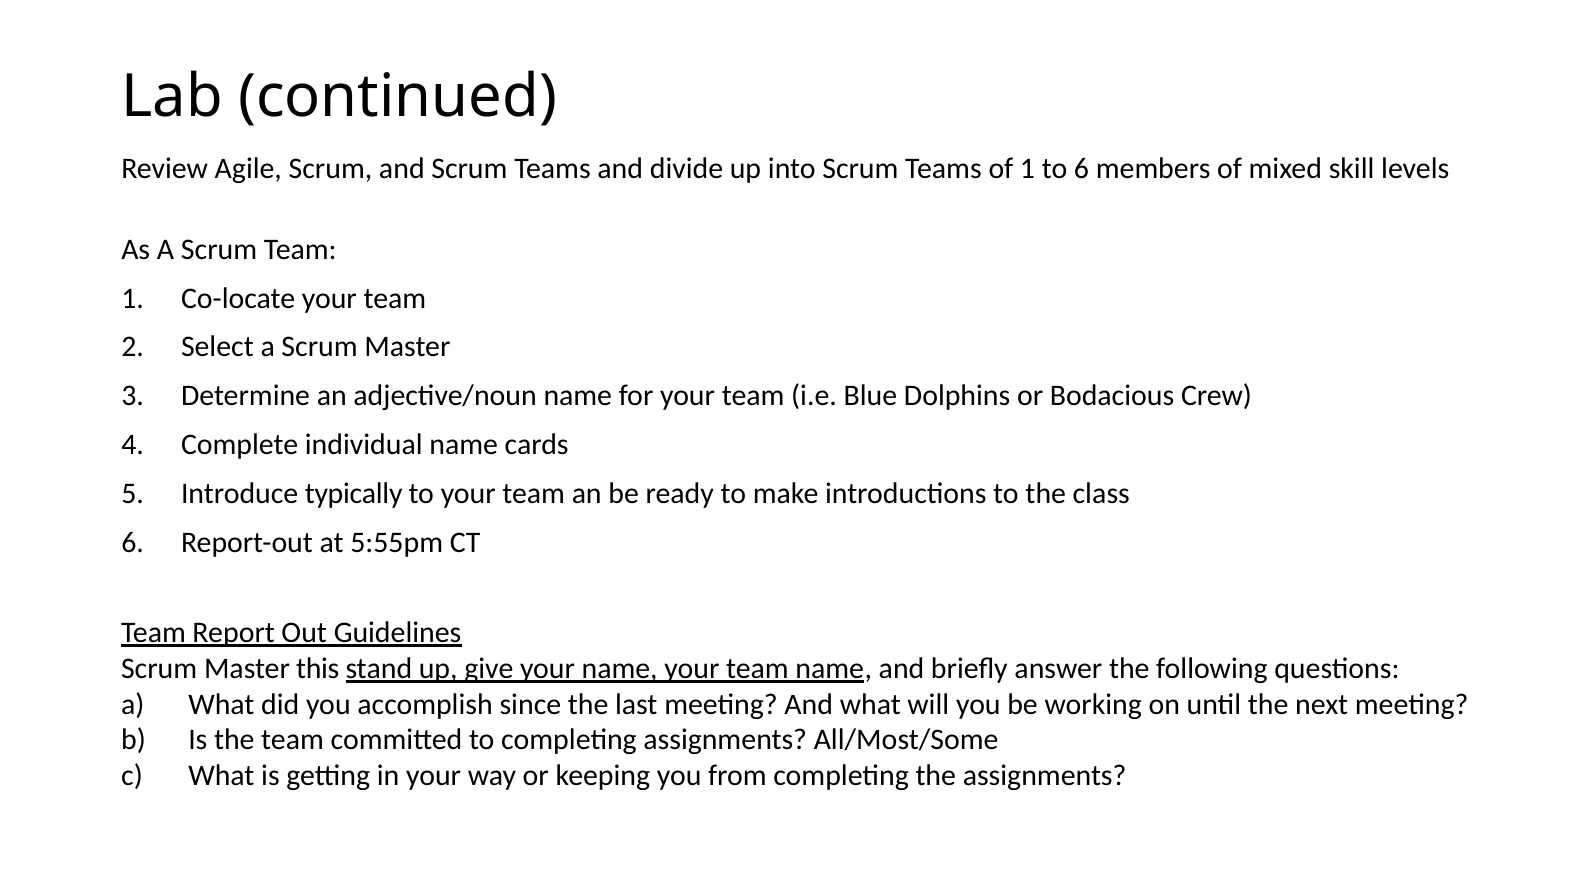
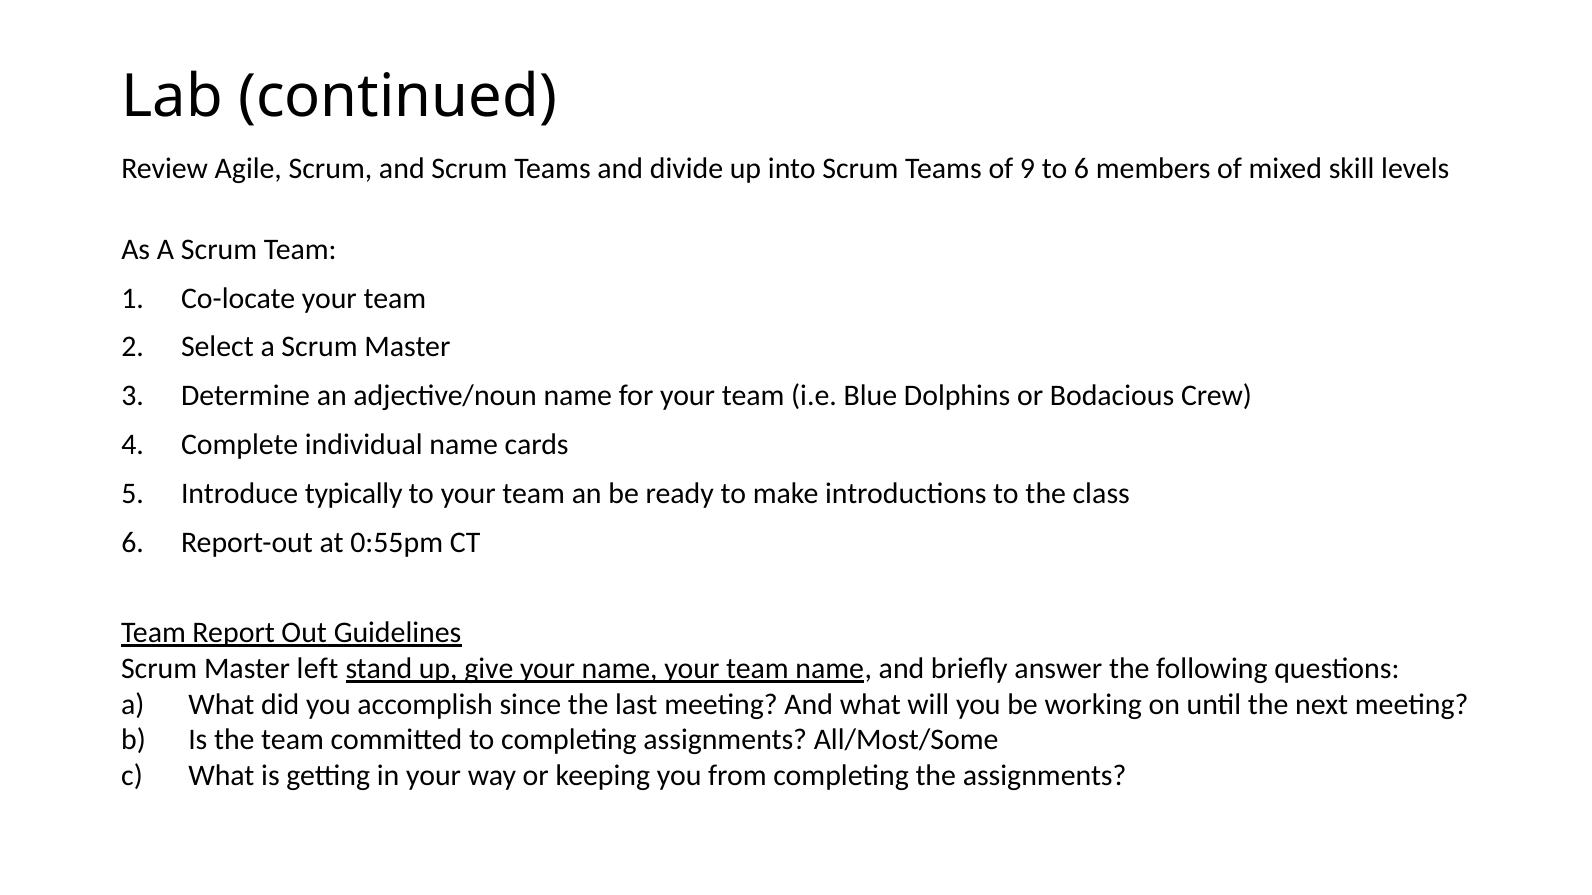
of 1: 1 -> 9
5:55pm: 5:55pm -> 0:55pm
this: this -> left
